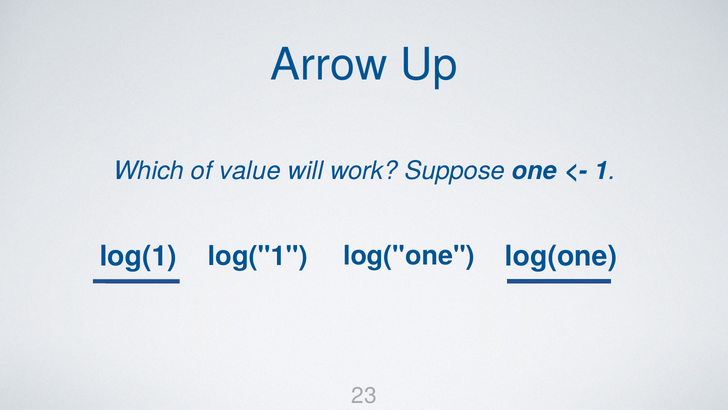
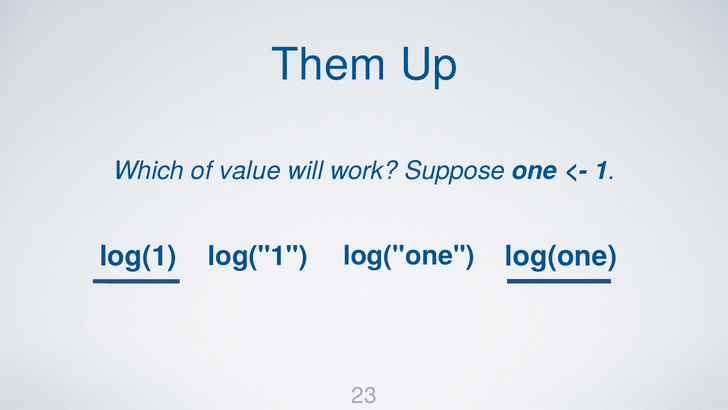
Arrow: Arrow -> Them
